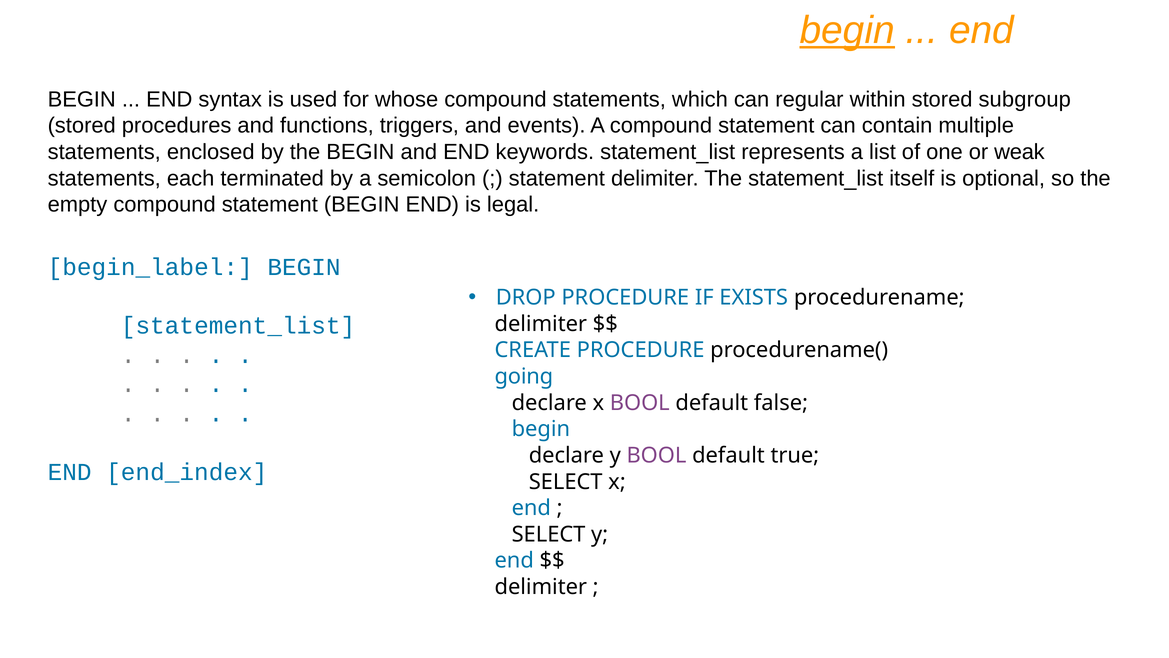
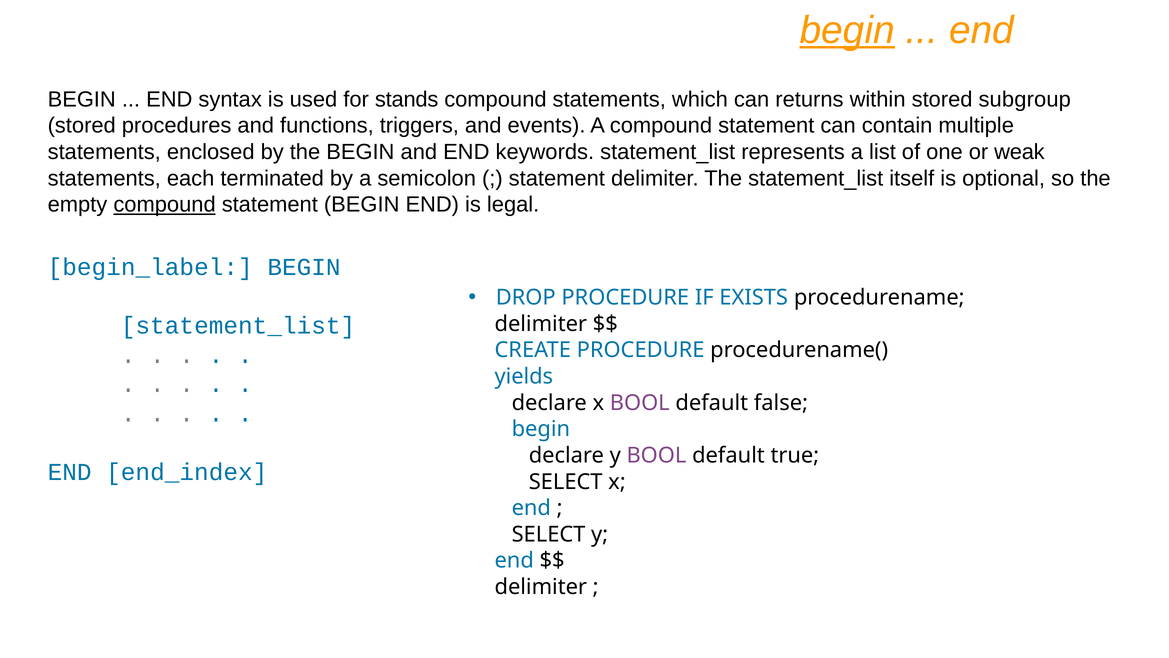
whose: whose -> stands
regular: regular -> returns
compound at (165, 205) underline: none -> present
going: going -> yields
